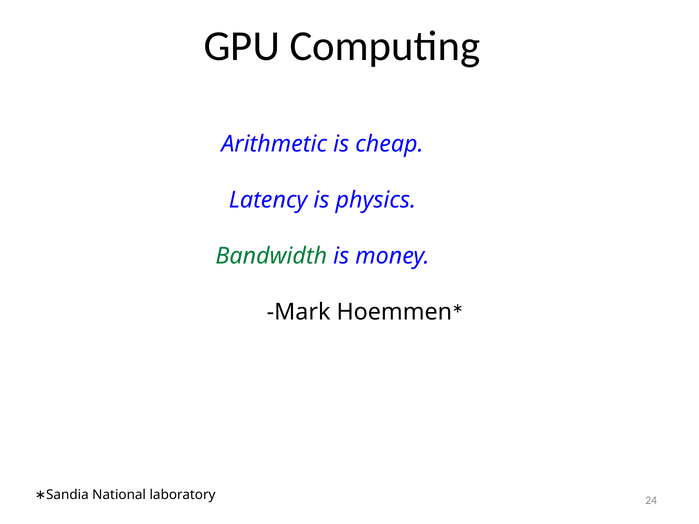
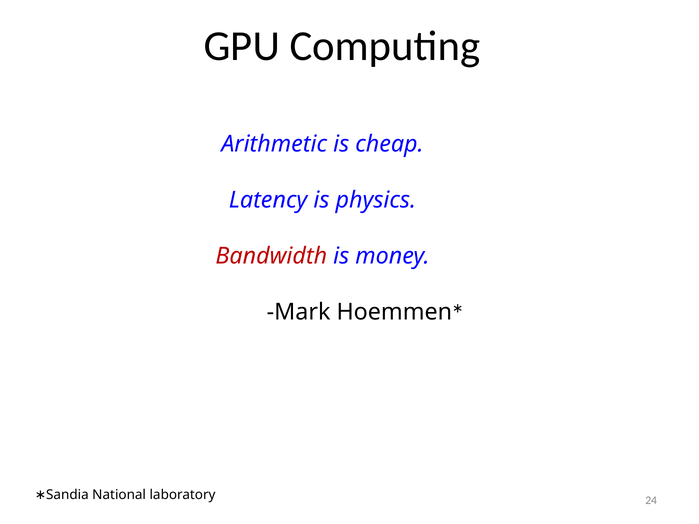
Bandwidth colour: green -> red
